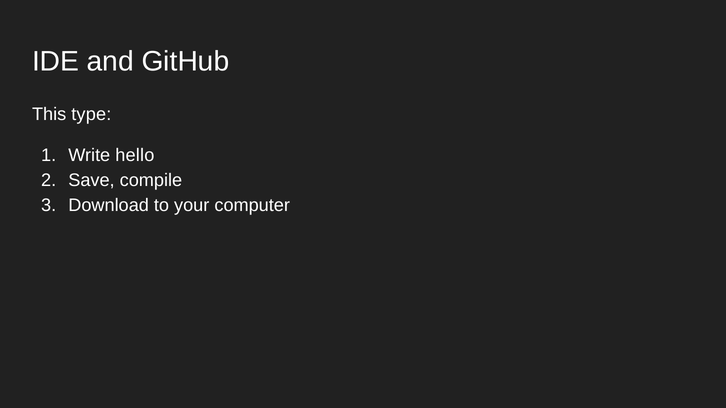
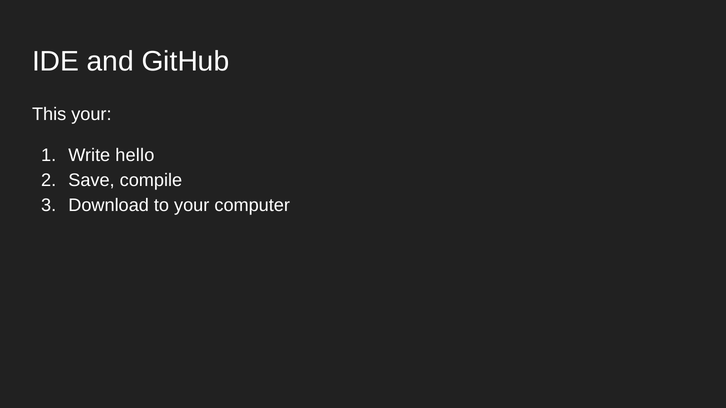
This type: type -> your
